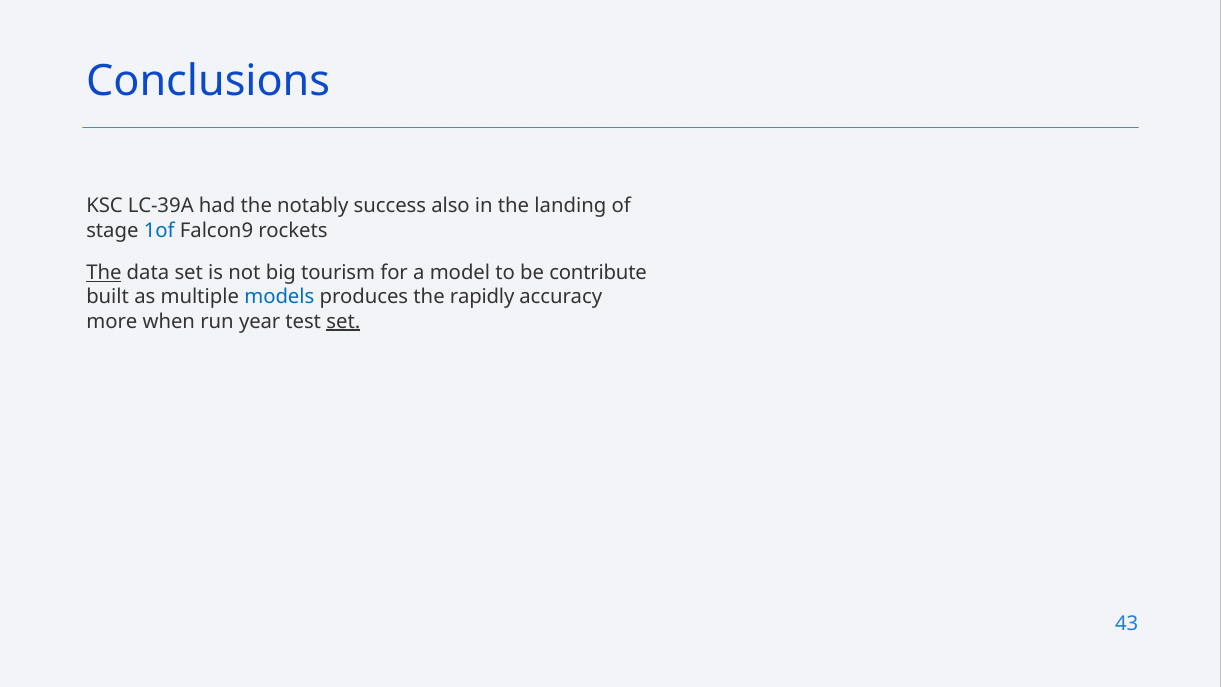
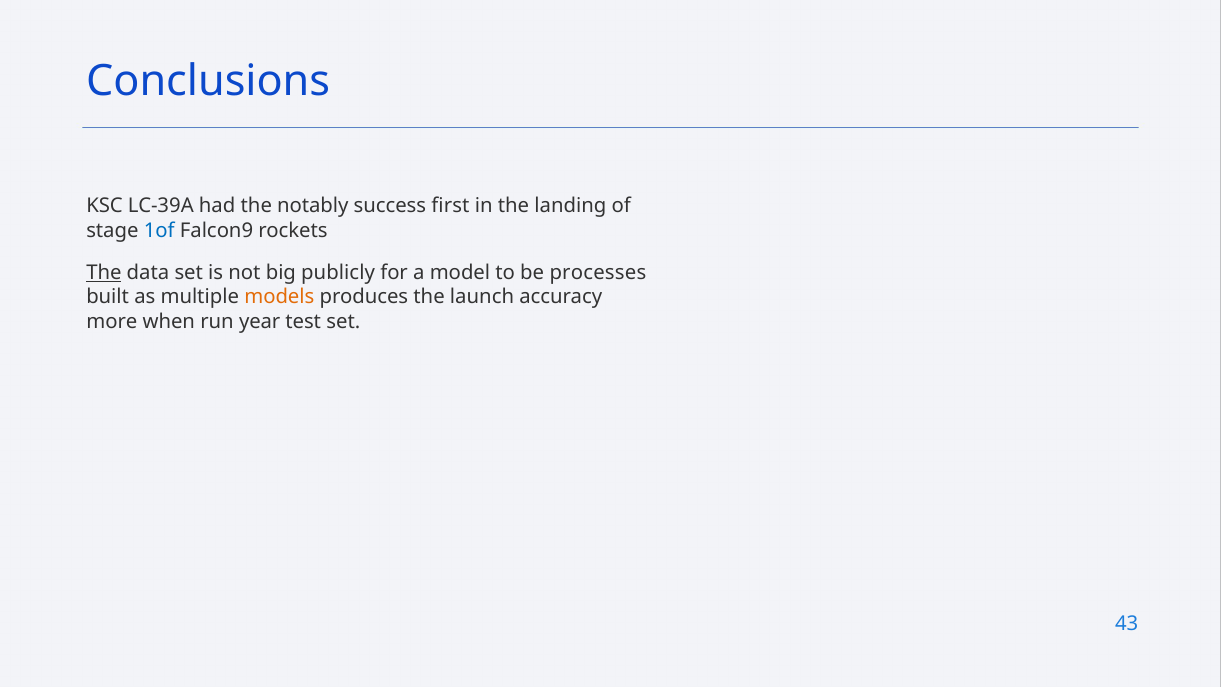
also: also -> first
tourism: tourism -> publicly
contribute: contribute -> processes
models colour: blue -> orange
rapidly: rapidly -> launch
set at (343, 321) underline: present -> none
